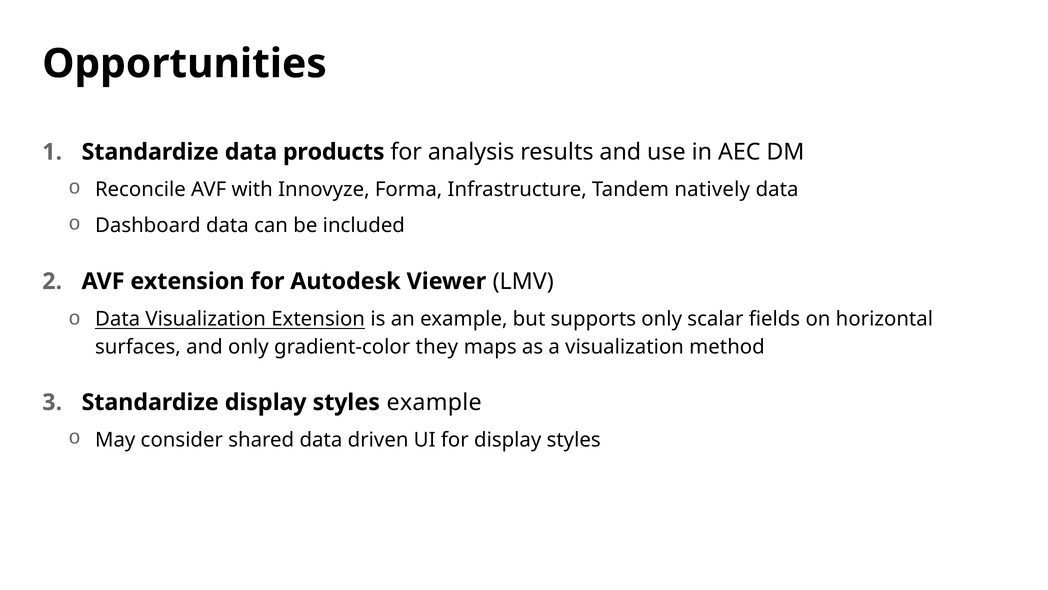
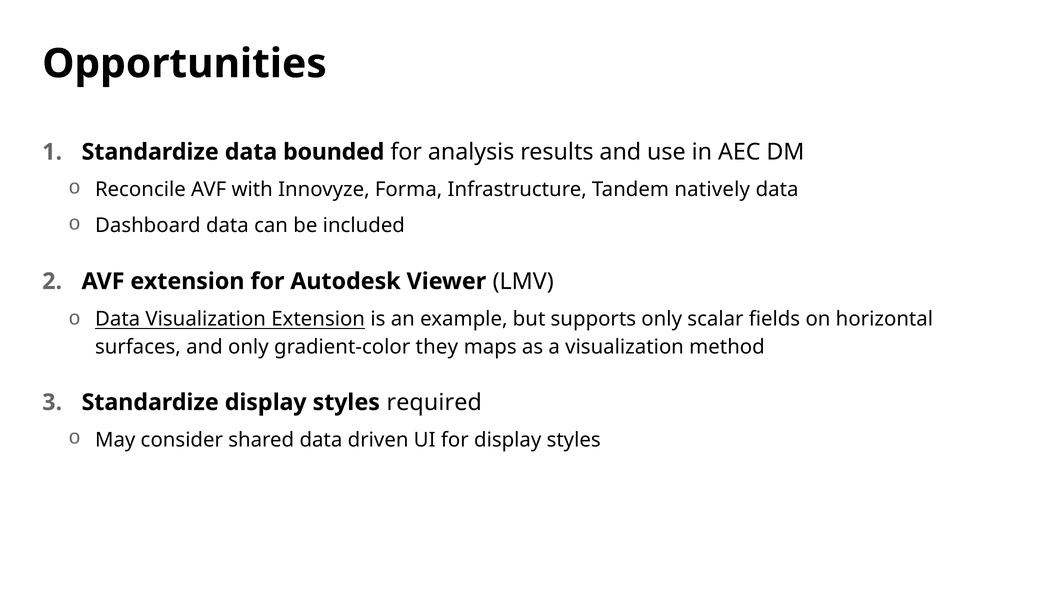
products: products -> bounded
styles example: example -> required
